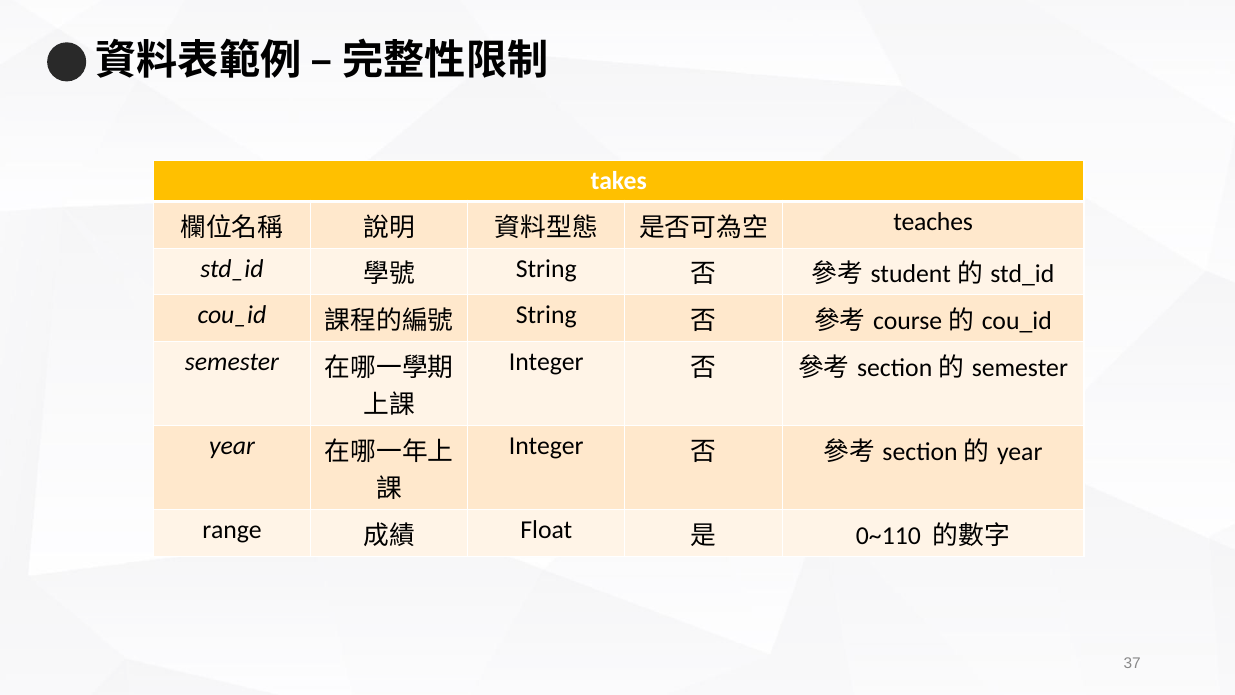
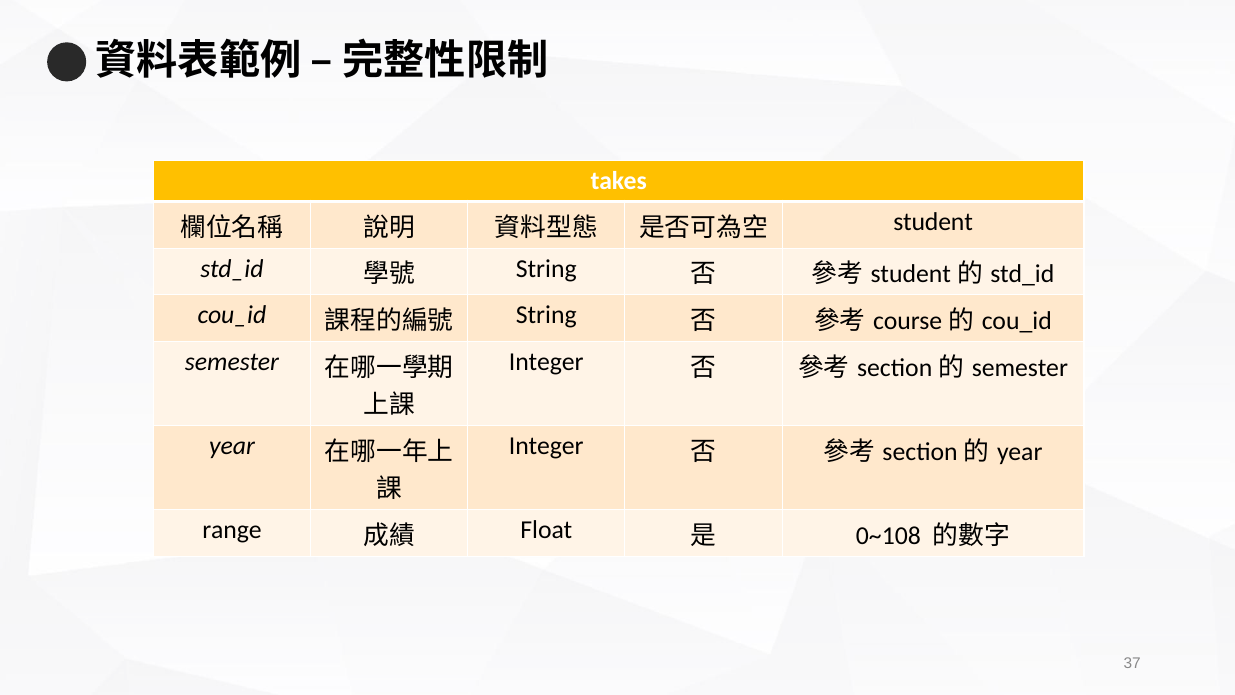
teaches: teaches -> student
0~110: 0~110 -> 0~108
